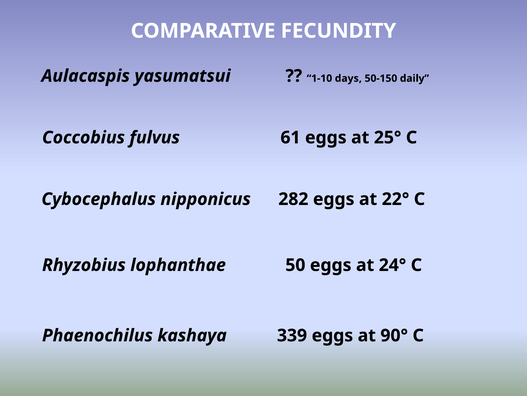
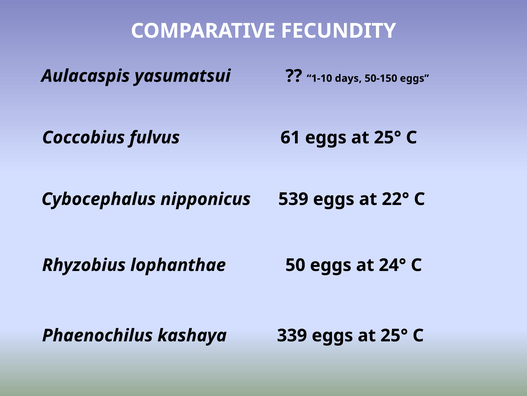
50-150 daily: daily -> eggs
282: 282 -> 539
339 eggs at 90°: 90° -> 25°
